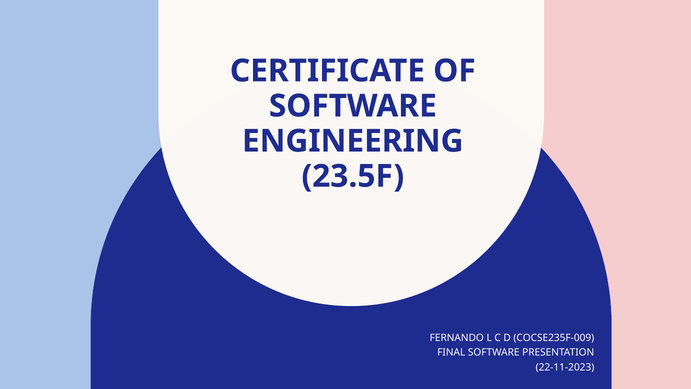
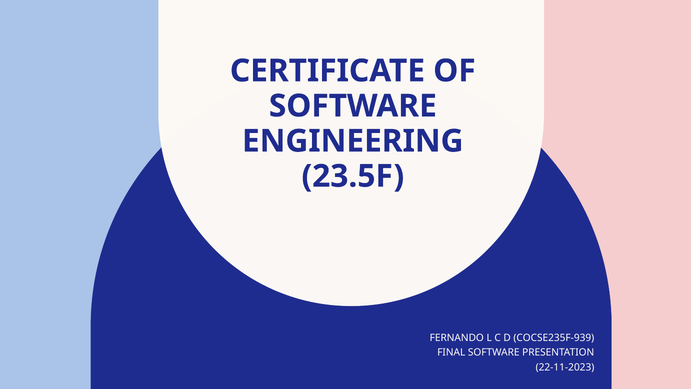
COCSE235F-009: COCSE235F-009 -> COCSE235F-939
